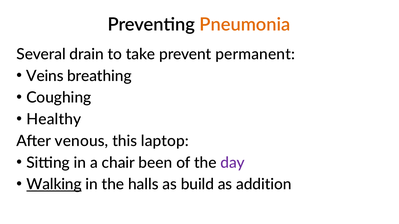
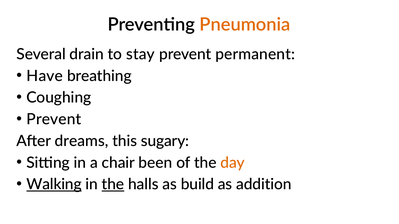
take: take -> stay
Veins: Veins -> Have
Healthy at (54, 120): Healthy -> Prevent
venous: venous -> dreams
laptop: laptop -> sugary
day colour: purple -> orange
the at (113, 185) underline: none -> present
